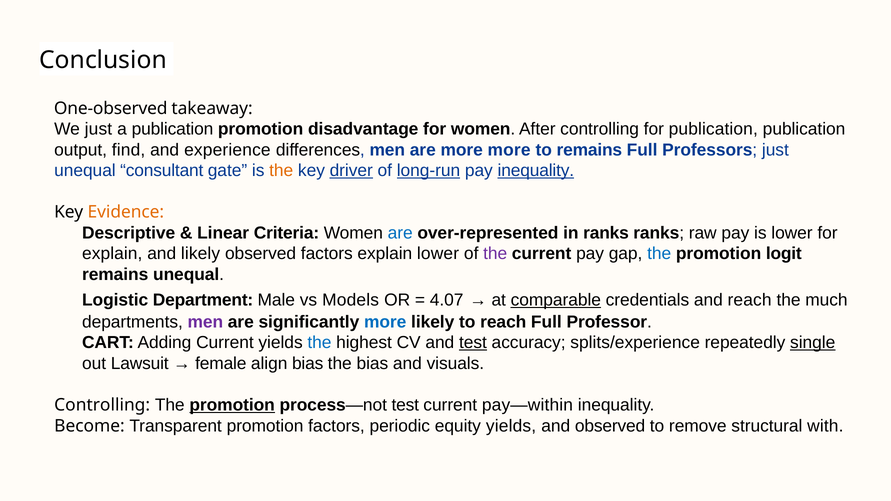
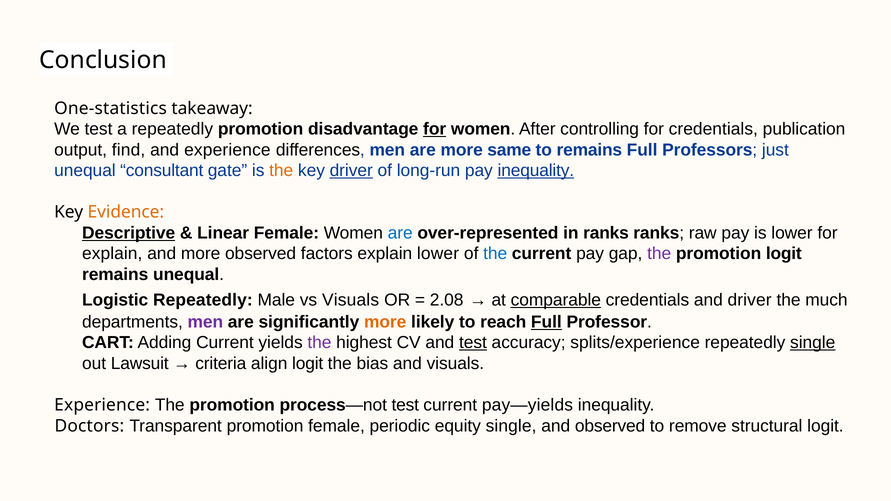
One-observed: One-observed -> One-statistics
We just: just -> test
a publication: publication -> repeatedly
for at (435, 129) underline: none -> present
for publication: publication -> credentials
more more: more -> same
long-run underline: present -> none
Descriptive underline: none -> present
Linear Criteria: Criteria -> Female
and likely: likely -> more
the at (495, 254) colour: purple -> blue
the at (659, 254) colour: blue -> purple
Logistic Department: Department -> Repeatedly
vs Models: Models -> Visuals
4.07: 4.07 -> 2.08
and reach: reach -> driver
more at (385, 322) colour: blue -> orange
Full at (546, 322) underline: none -> present
the at (319, 343) colour: blue -> purple
female: female -> criteria
align bias: bias -> logit
Controlling at (102, 405): Controlling -> Experience
promotion at (232, 405) underline: present -> none
pay—within: pay—within -> pay—yields
Become: Become -> Doctors
promotion factors: factors -> female
equity yields: yields -> single
structural with: with -> logit
